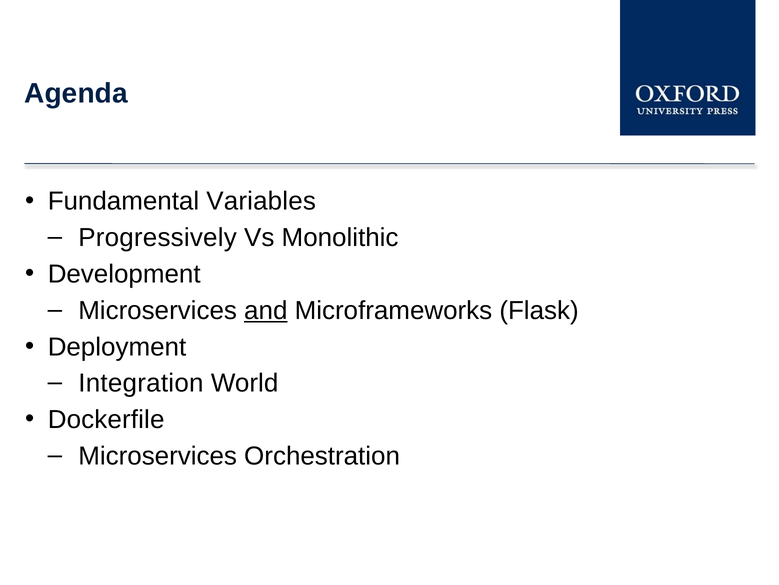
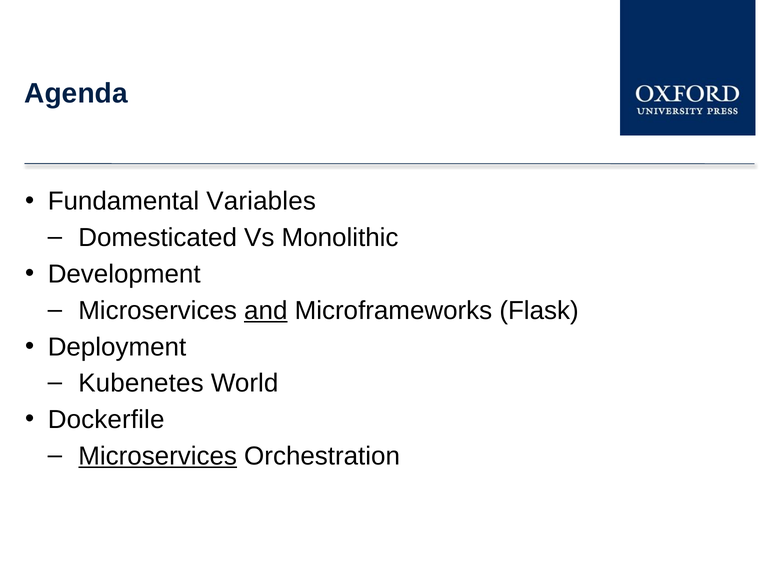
Progressively: Progressively -> Domesticated
Integration: Integration -> Kubenetes
Microservices at (158, 456) underline: none -> present
